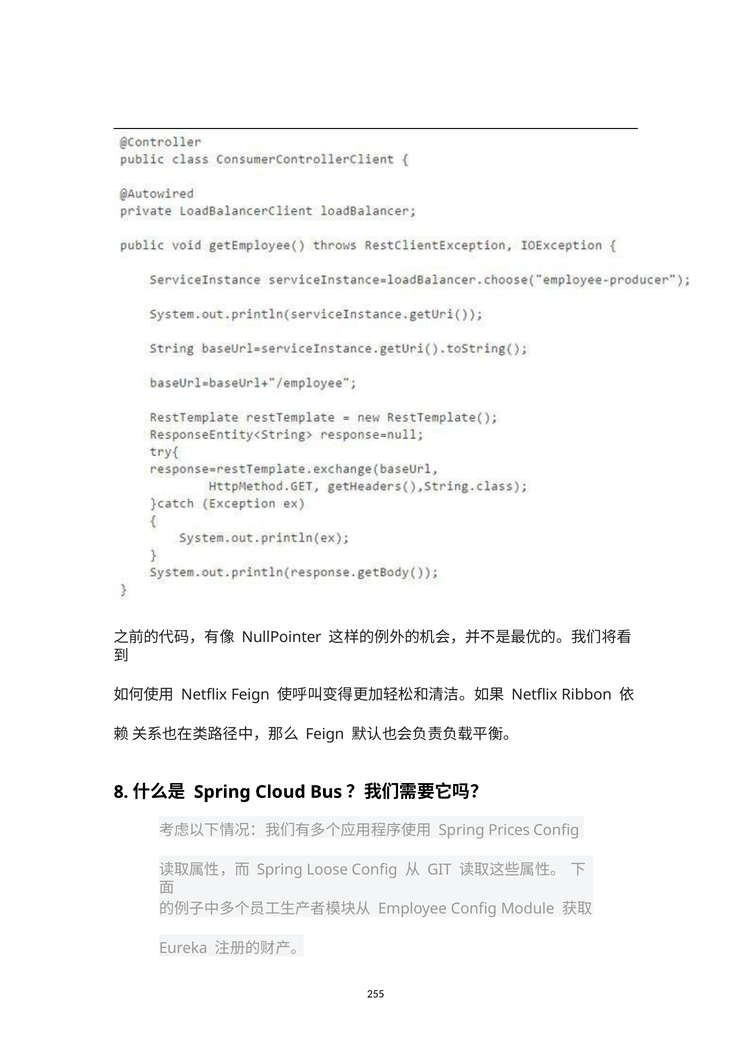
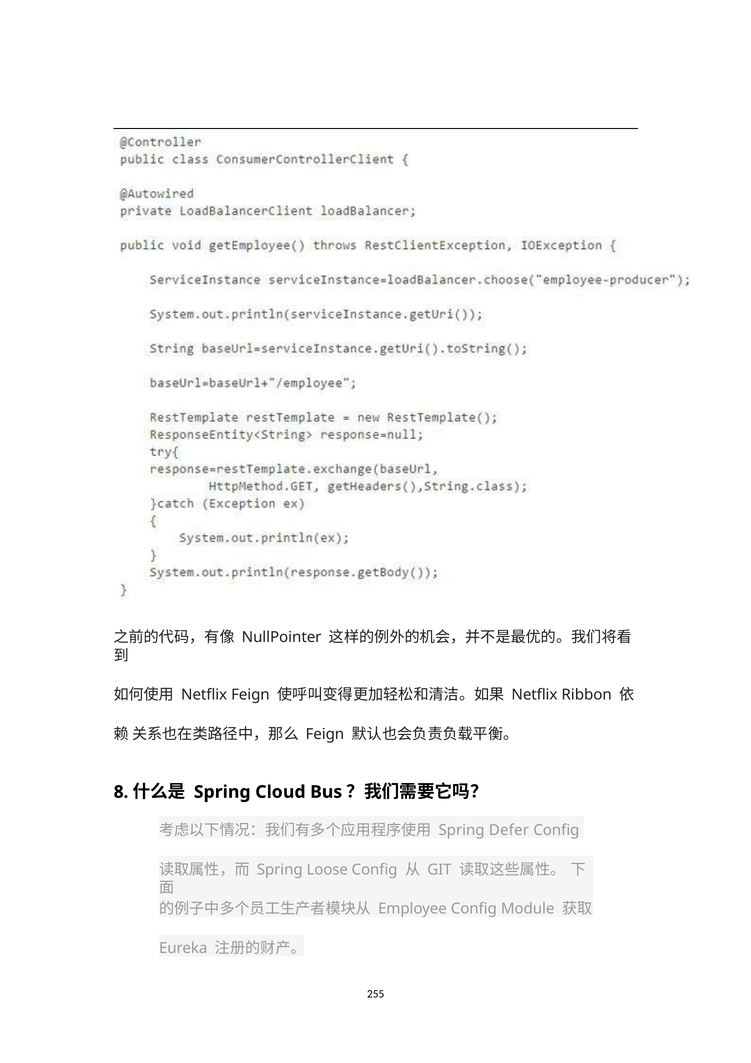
Prices: Prices -> Defer
